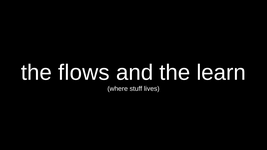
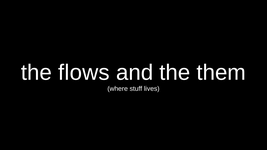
learn: learn -> them
